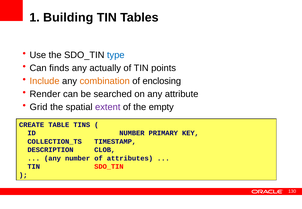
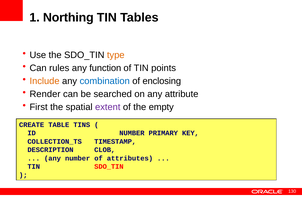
Building: Building -> Northing
type colour: blue -> orange
finds: finds -> rules
actually: actually -> function
combination colour: orange -> blue
Grid: Grid -> First
